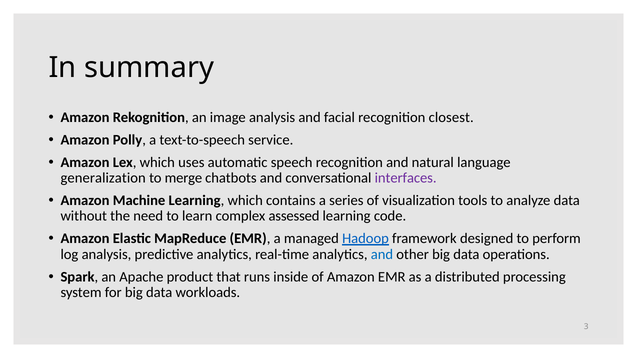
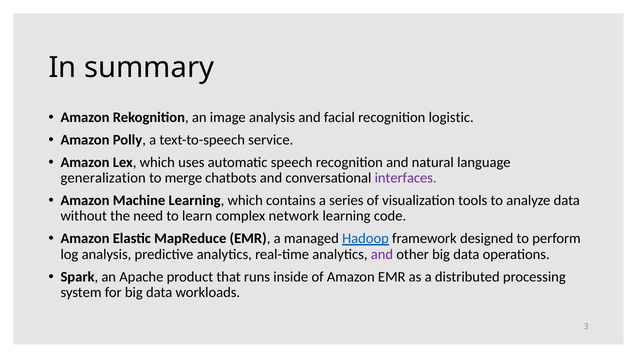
closest: closest -> logistic
assessed: assessed -> network
and at (382, 255) colour: blue -> purple
